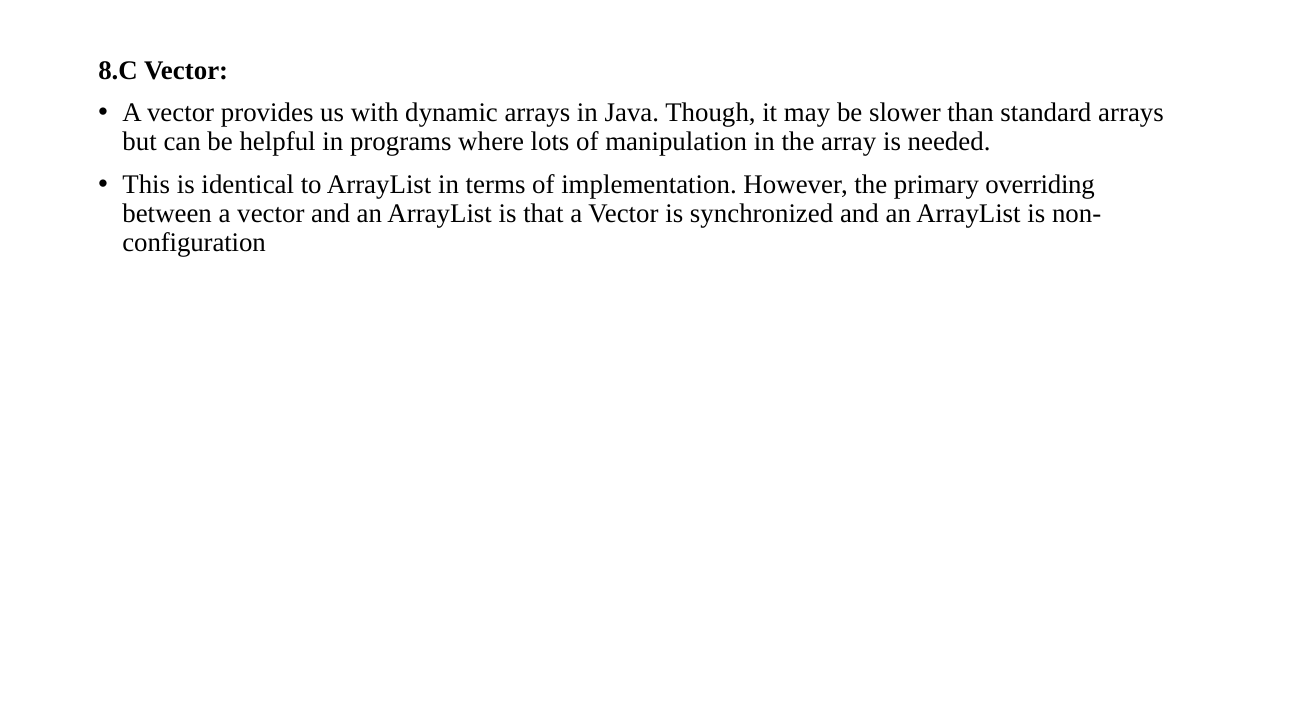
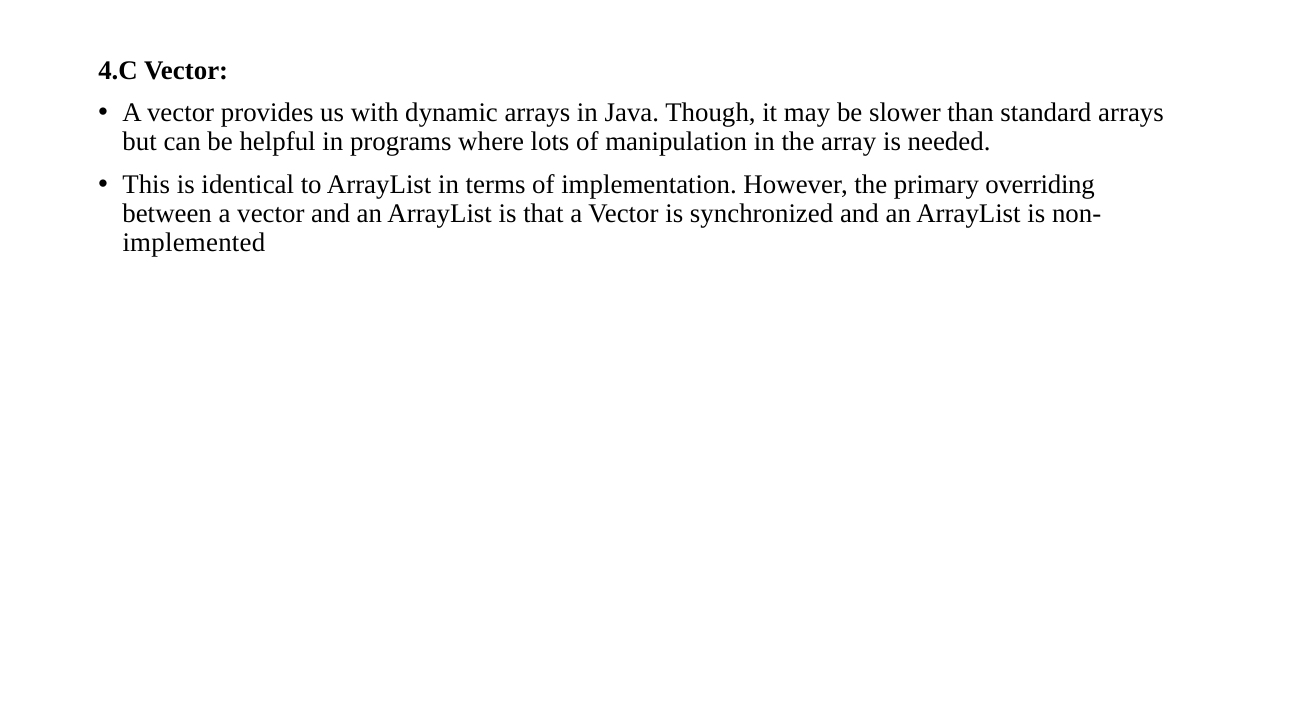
8.C: 8.C -> 4.C
configuration: configuration -> implemented
